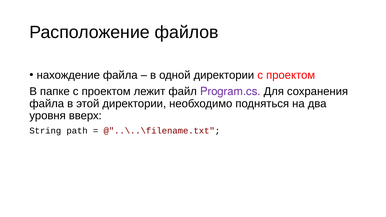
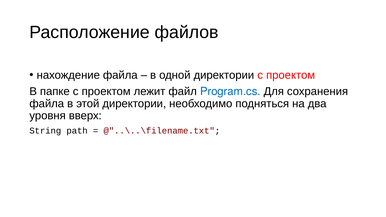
Program.cs colour: purple -> blue
